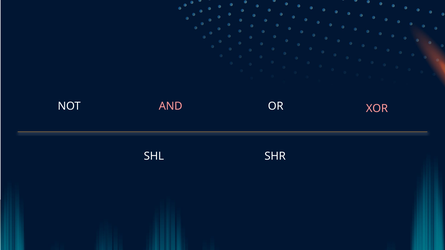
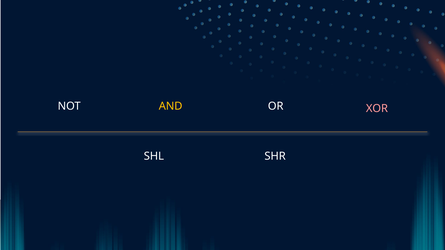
AND colour: pink -> yellow
